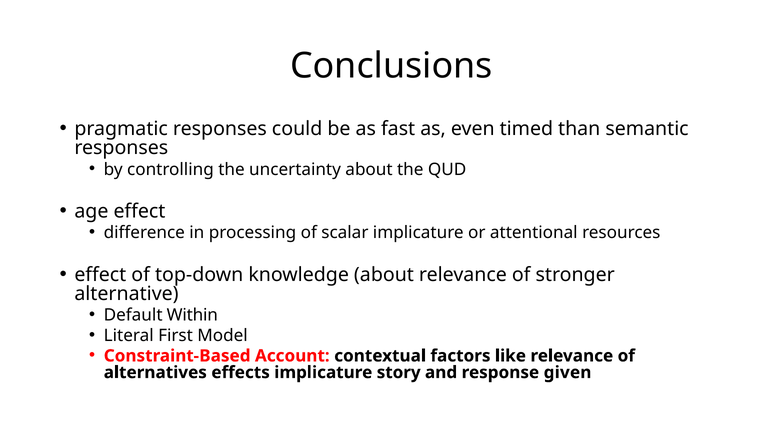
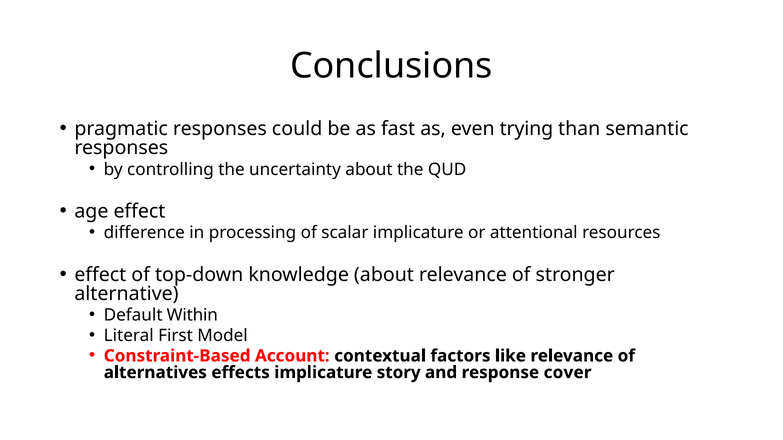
timed: timed -> trying
given: given -> cover
